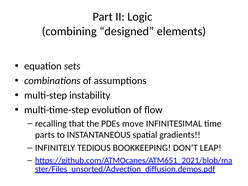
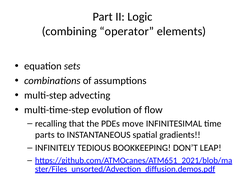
designed: designed -> operator
instability: instability -> advecting
